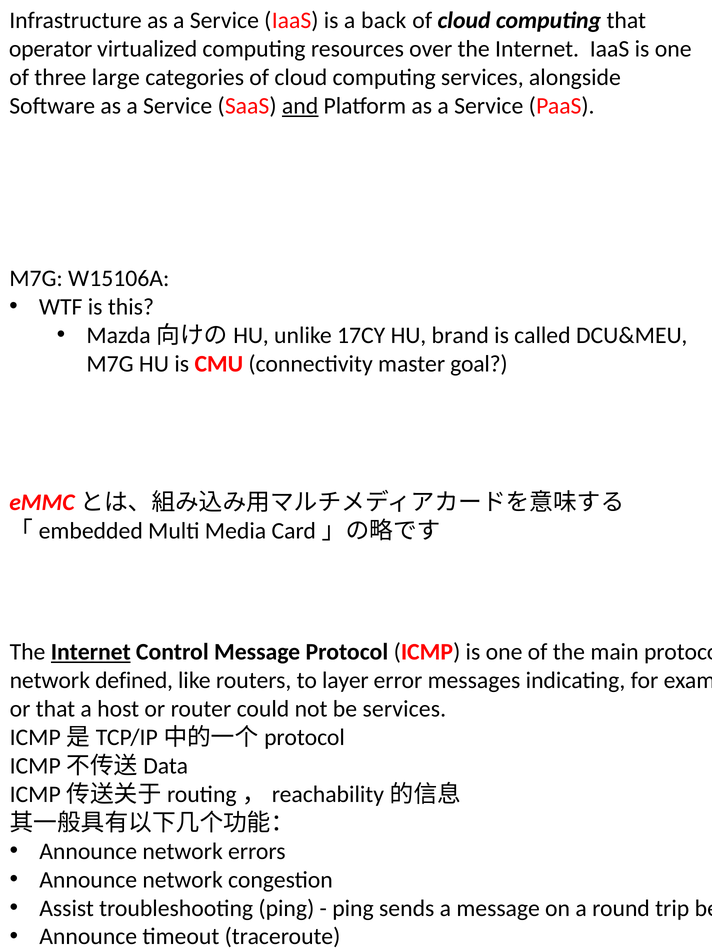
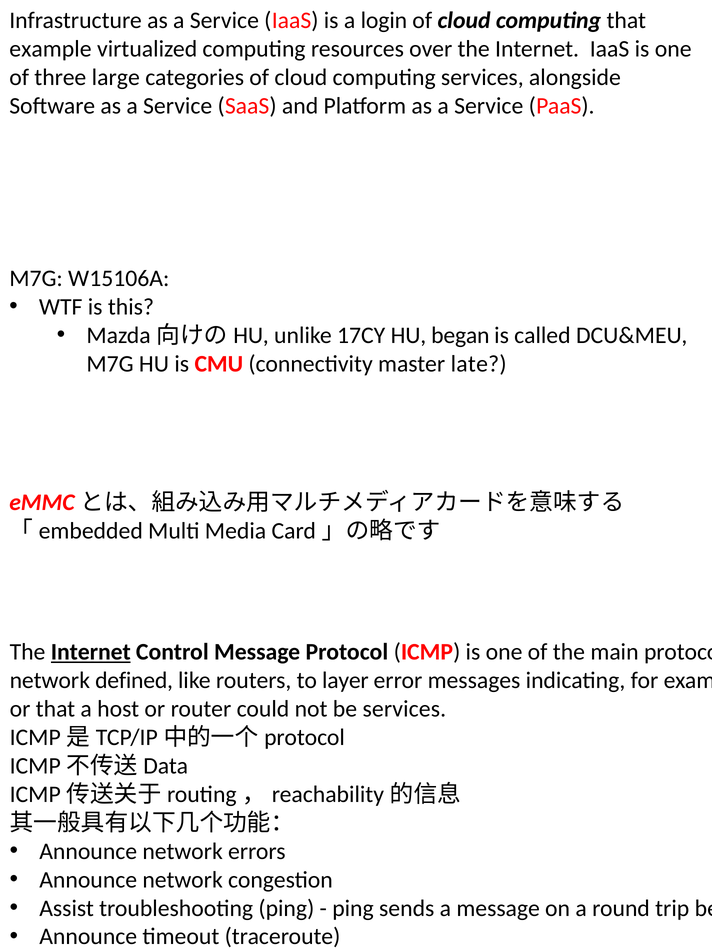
back: back -> login
operator at (51, 49): operator -> example
and underline: present -> none
brand: brand -> began
goal: goal -> late
